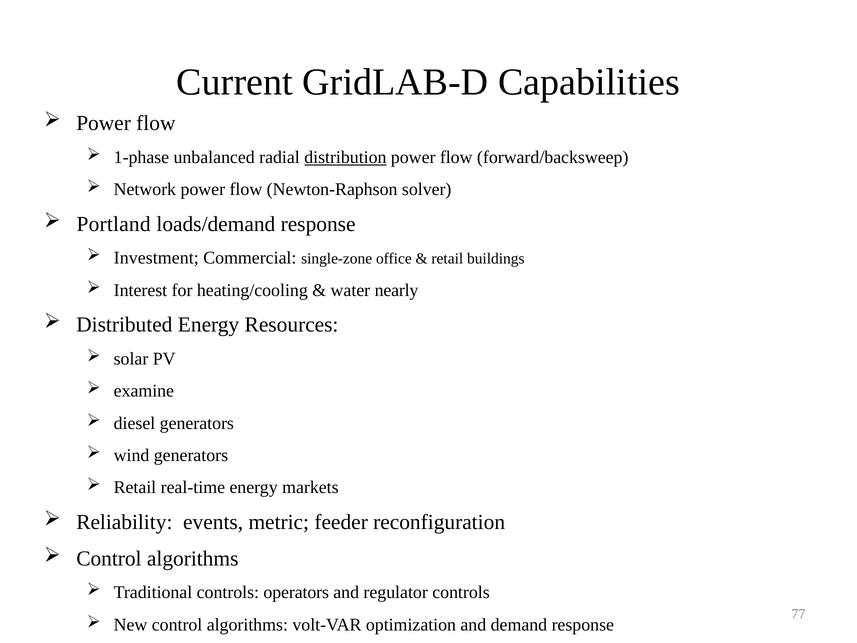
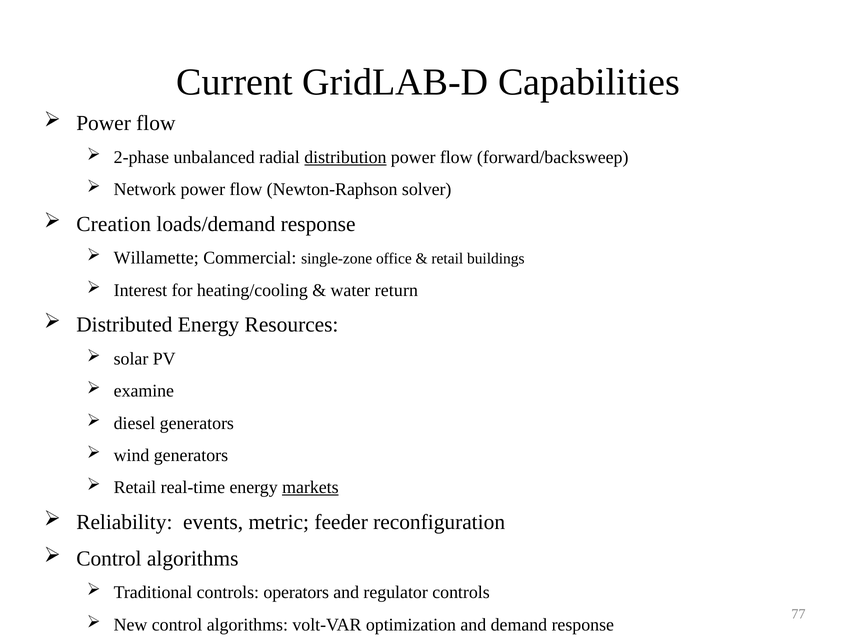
1-phase: 1-phase -> 2-phase
Portland: Portland -> Creation
Investment: Investment -> Willamette
nearly: nearly -> return
markets underline: none -> present
